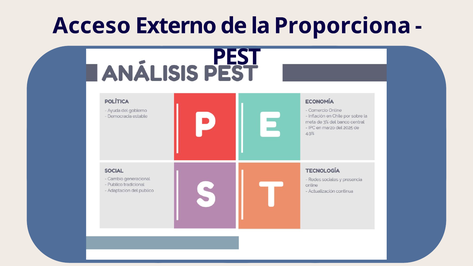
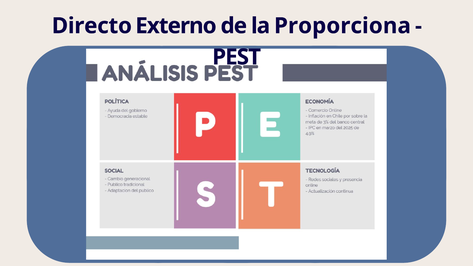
Acceso: Acceso -> Directo
